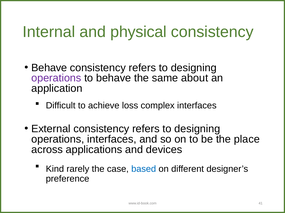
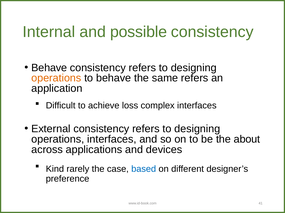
physical: physical -> possible
operations at (56, 78) colour: purple -> orange
same about: about -> refers
place: place -> about
